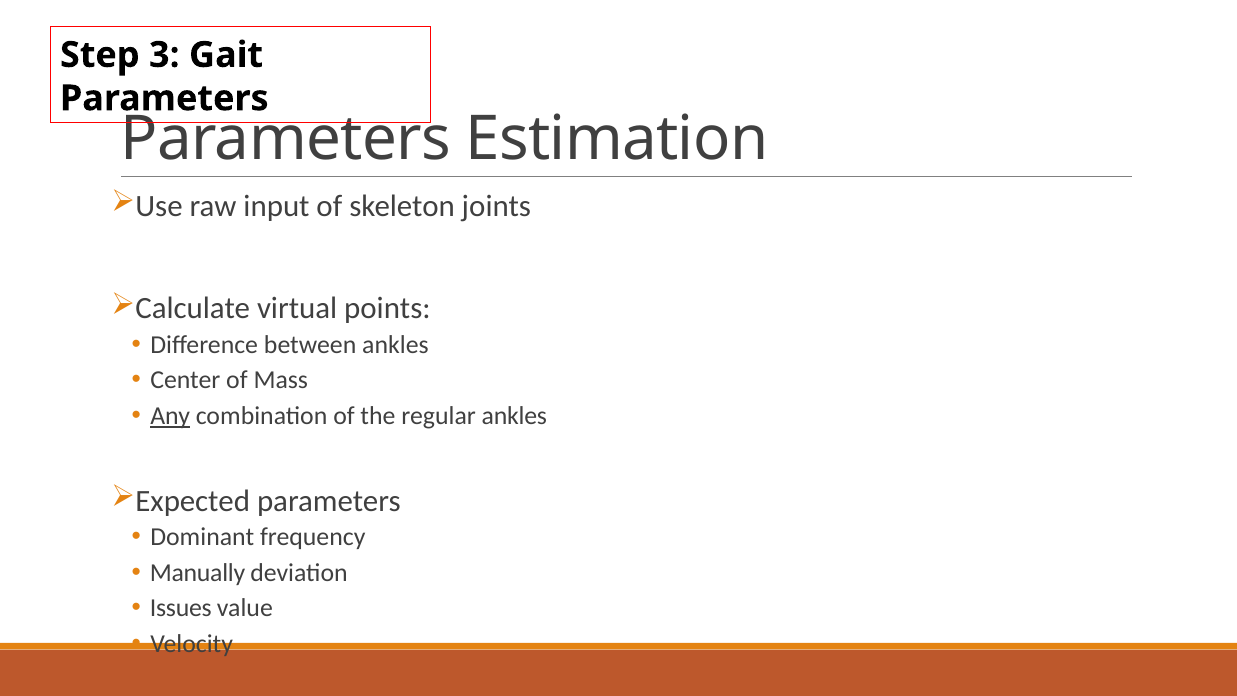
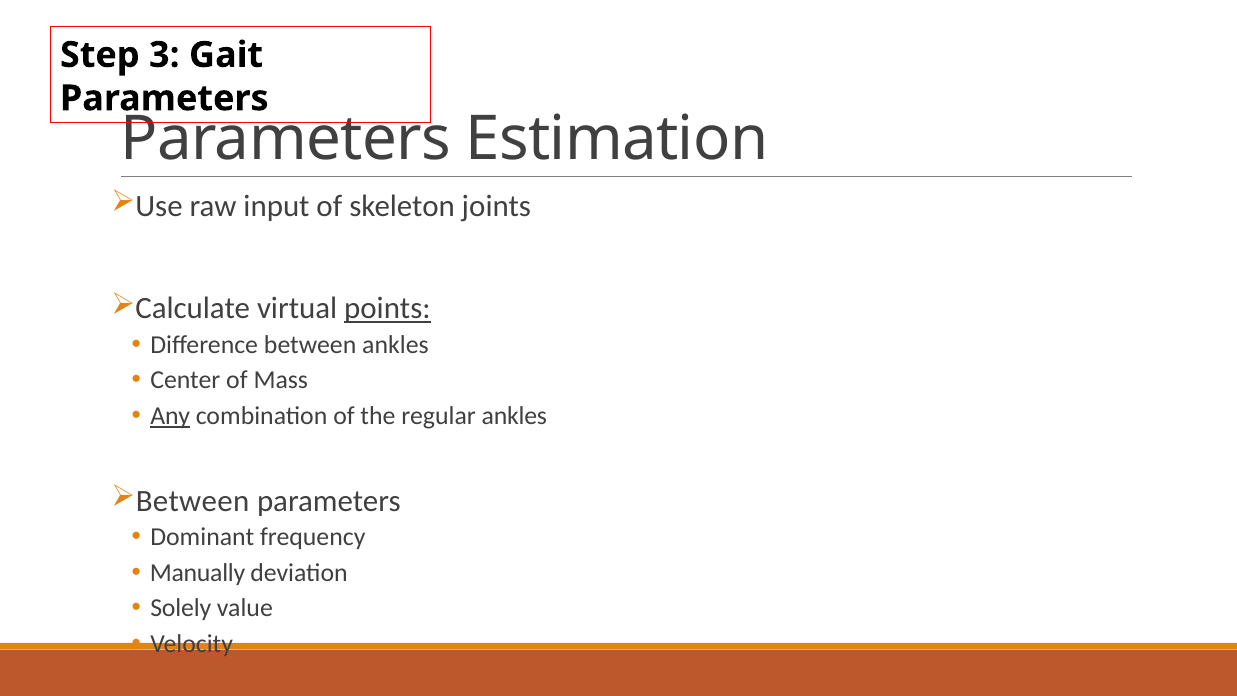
points underline: none -> present
Expected at (193, 501): Expected -> Between
Issues: Issues -> Solely
